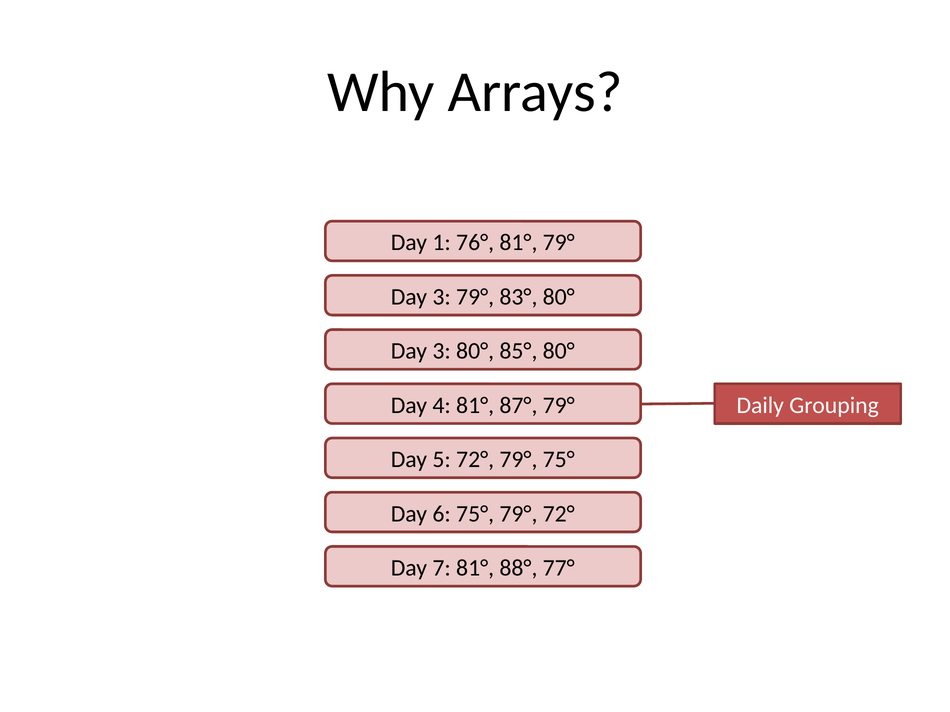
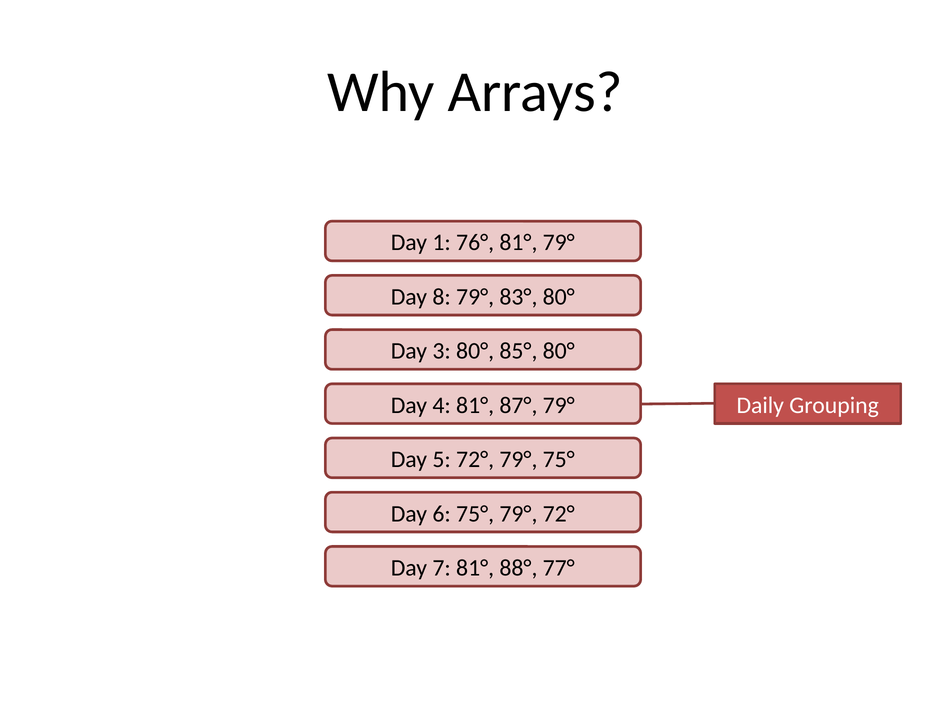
3 at (442, 297): 3 -> 8
